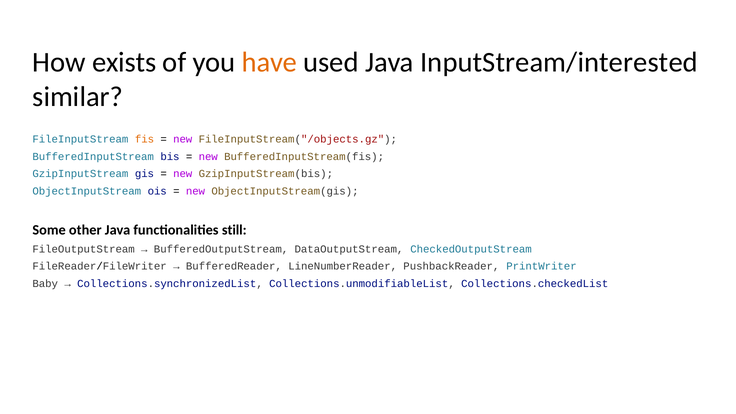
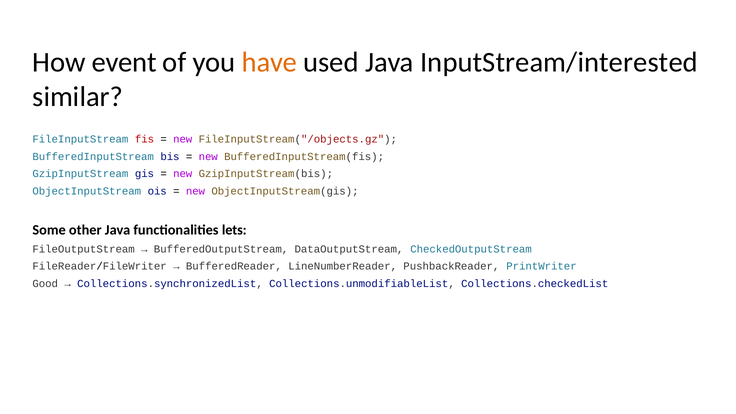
exists: exists -> event
fis colour: orange -> red
still: still -> lets
Baby: Baby -> Good
